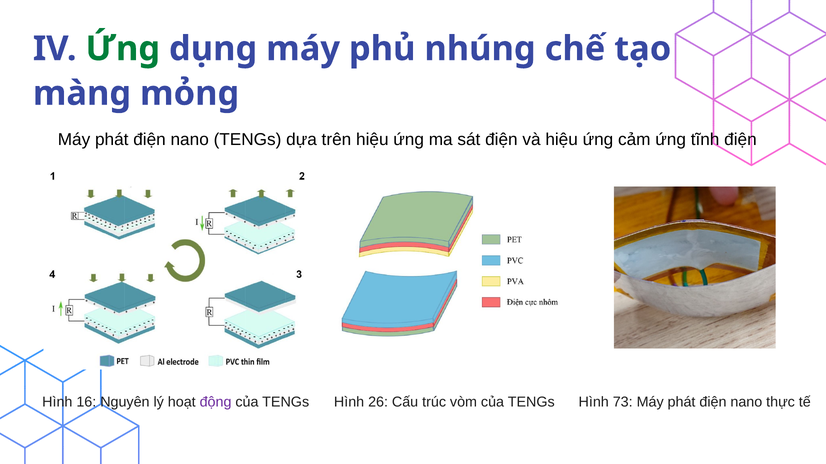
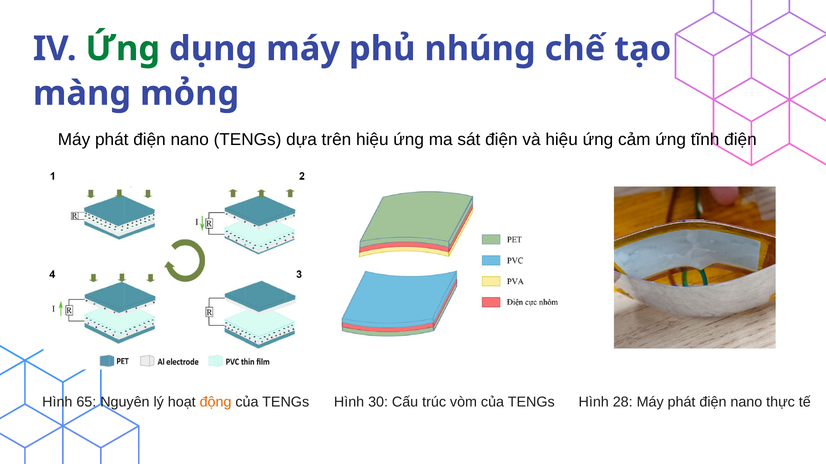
16: 16 -> 65
động colour: purple -> orange
26: 26 -> 30
73: 73 -> 28
